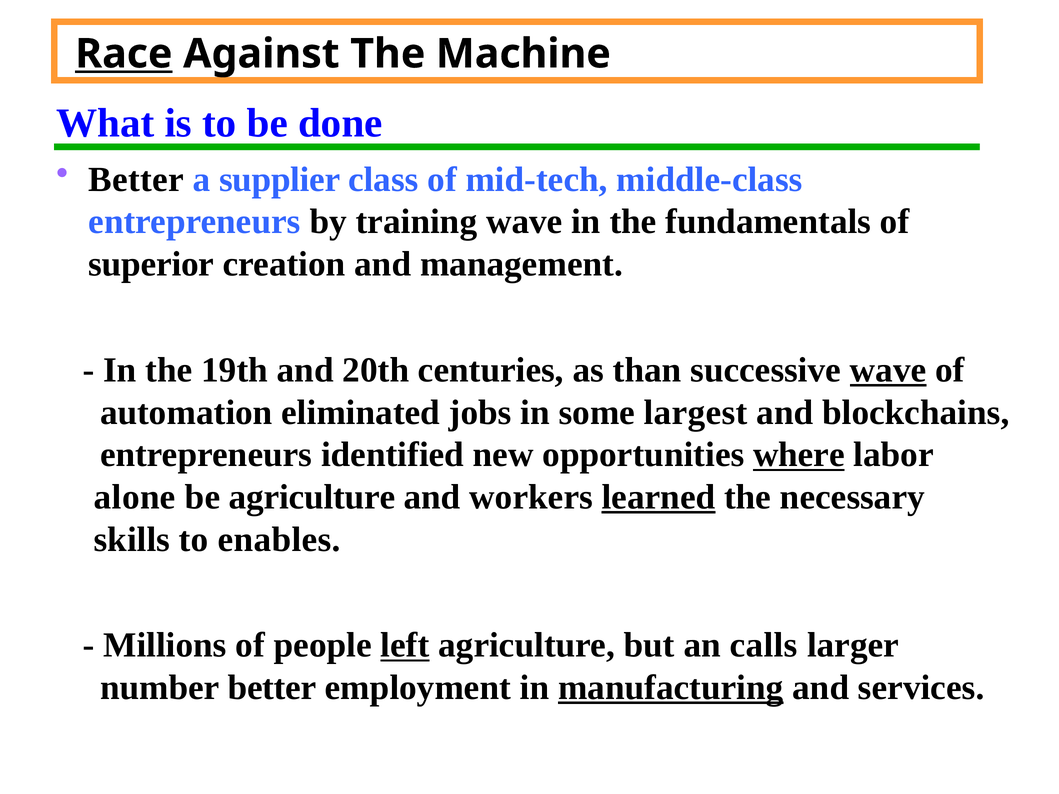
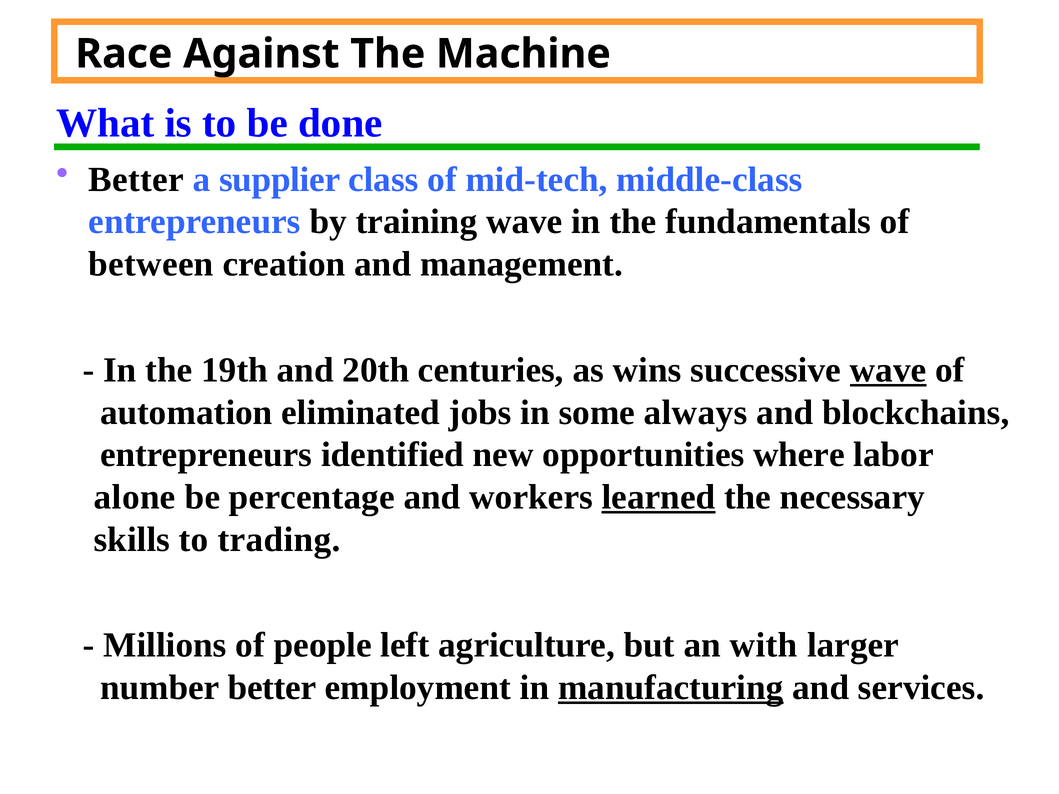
Race underline: present -> none
superior: superior -> between
than: than -> wins
largest: largest -> always
where underline: present -> none
be agriculture: agriculture -> percentage
enables: enables -> trading
left underline: present -> none
calls: calls -> with
